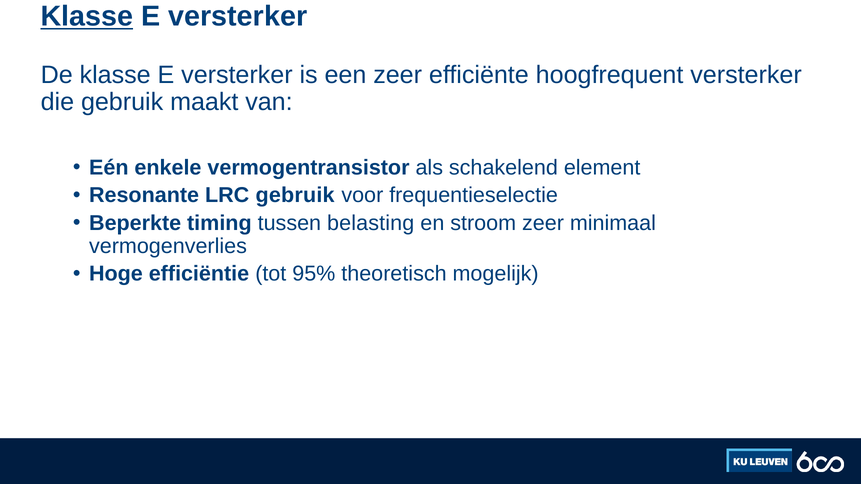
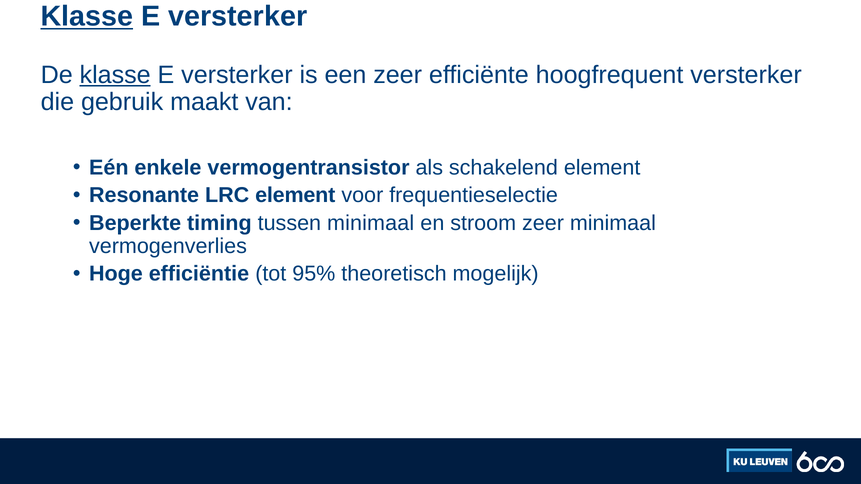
klasse at (115, 75) underline: none -> present
LRC gebruik: gebruik -> element
tussen belasting: belasting -> minimaal
